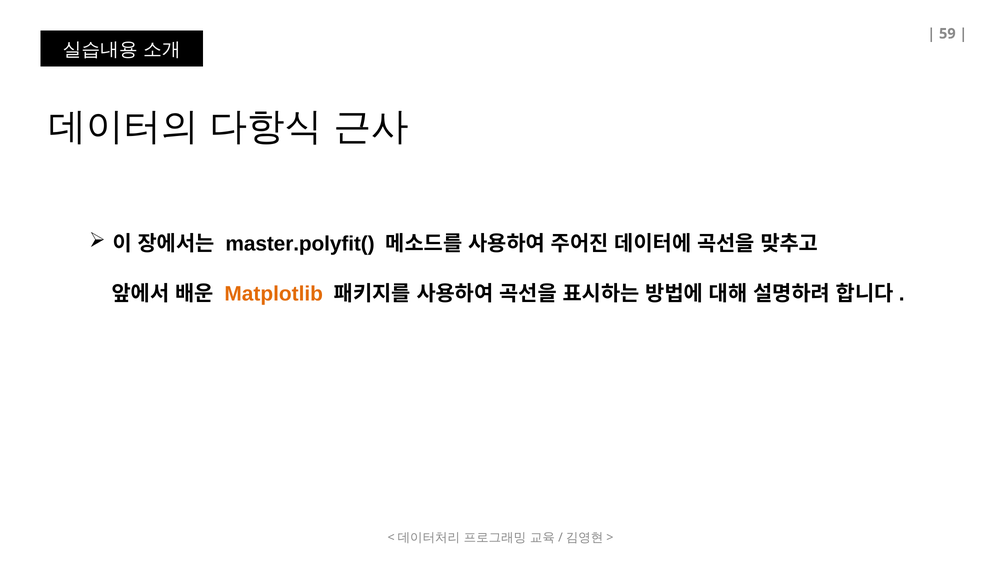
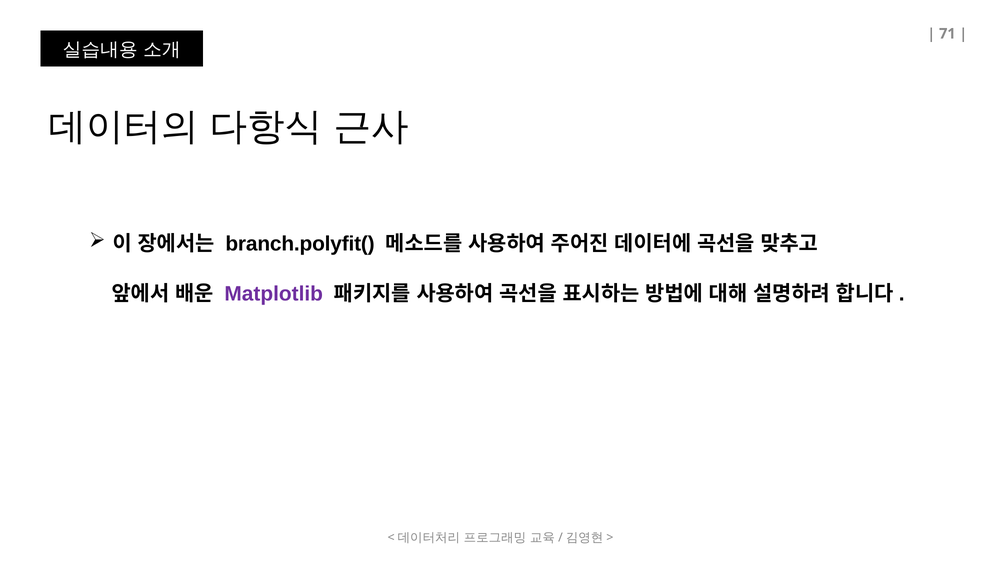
59: 59 -> 71
master.polyfit(: master.polyfit( -> branch.polyfit(
Matplotlib colour: orange -> purple
